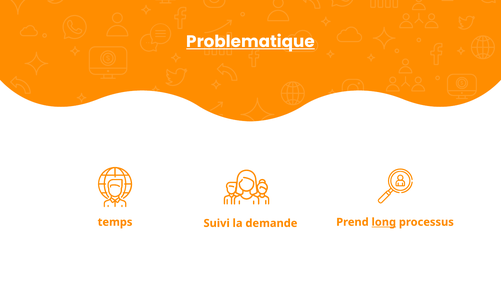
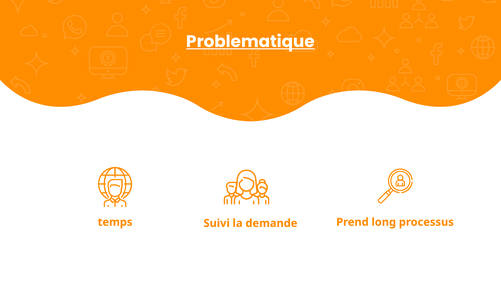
long underline: present -> none
